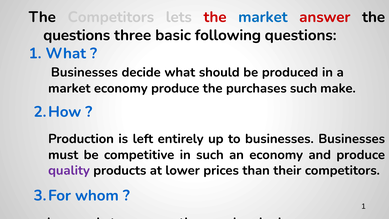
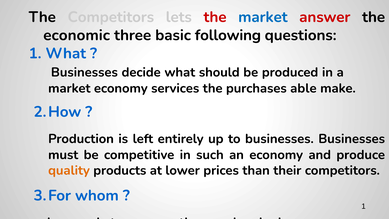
questions at (77, 35): questions -> economic
economy produce: produce -> services
purchases such: such -> able
quality colour: purple -> orange
